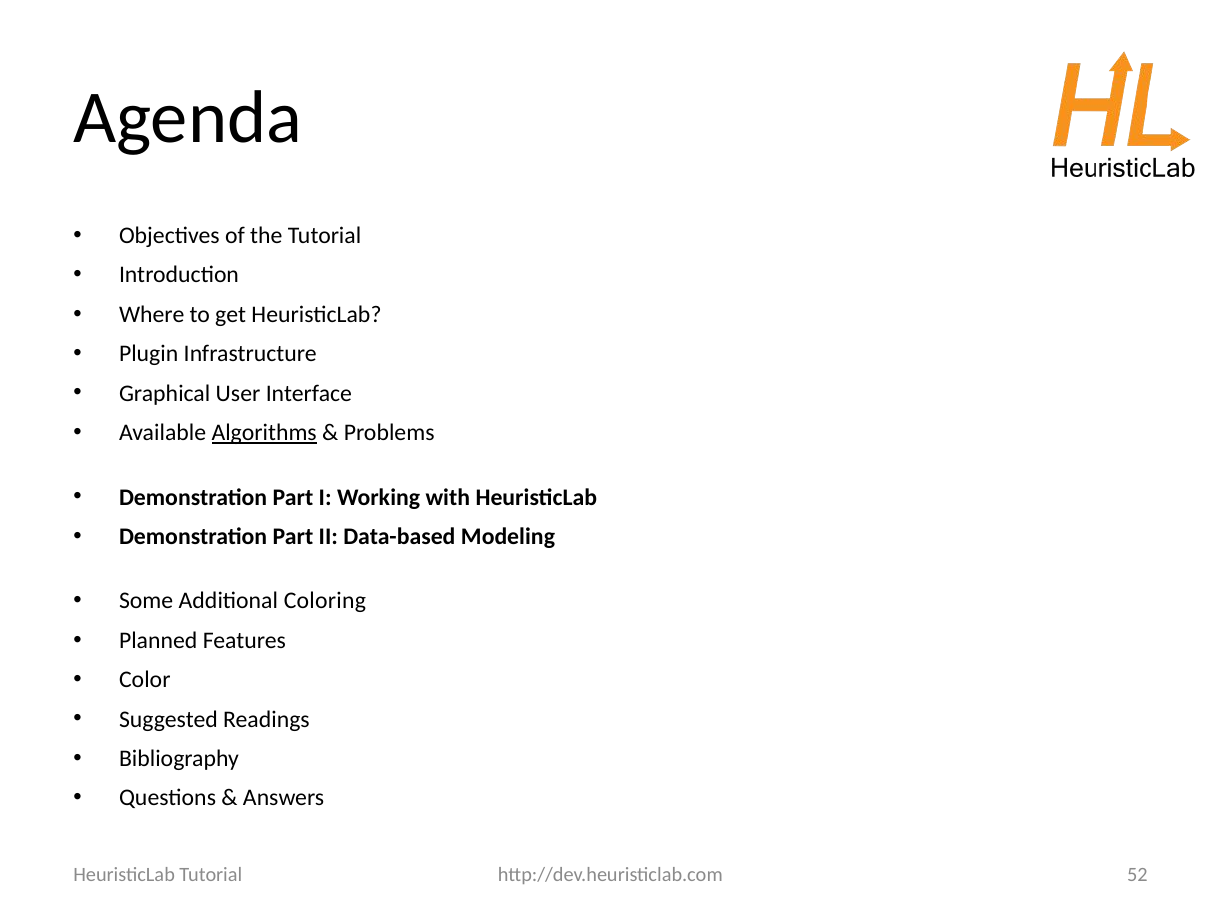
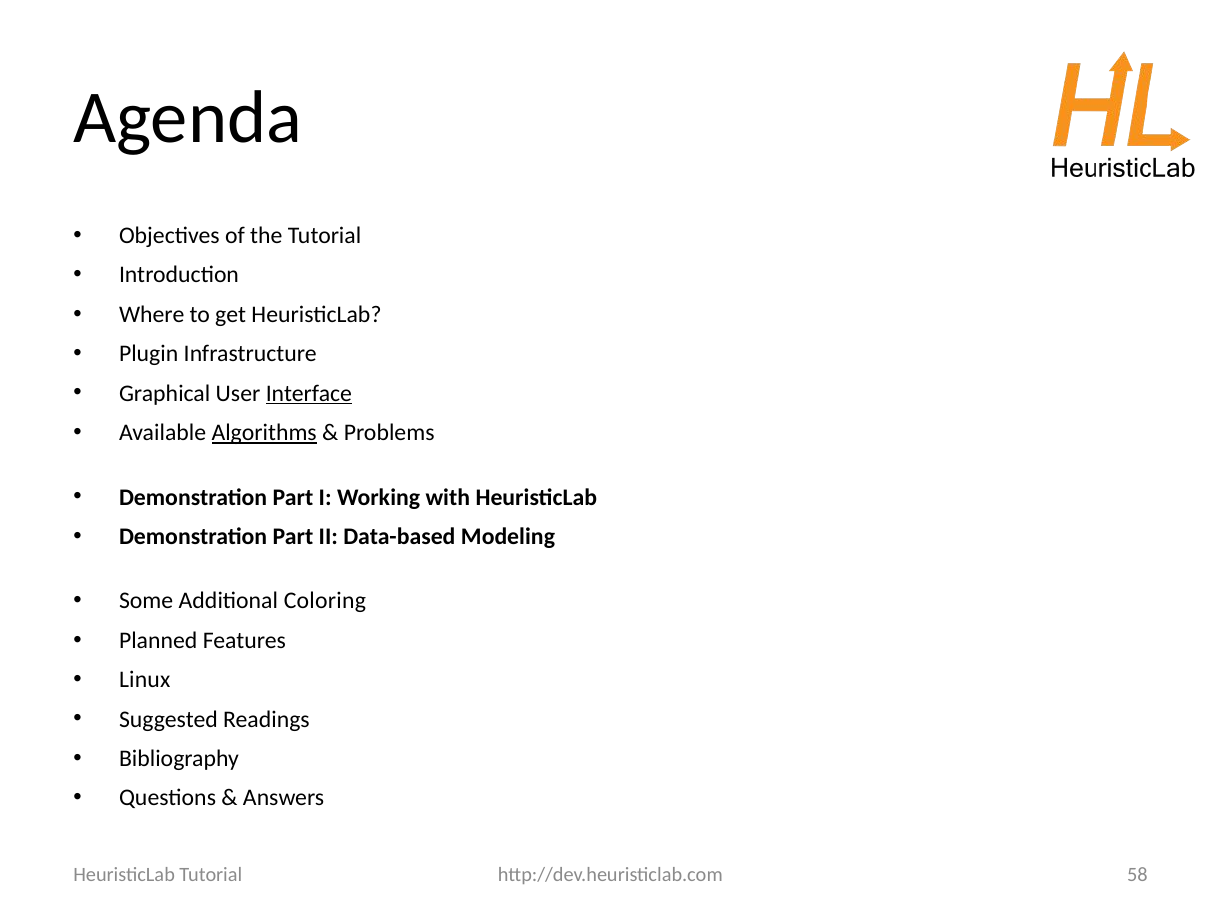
Interface underline: none -> present
Color: Color -> Linux
52: 52 -> 58
